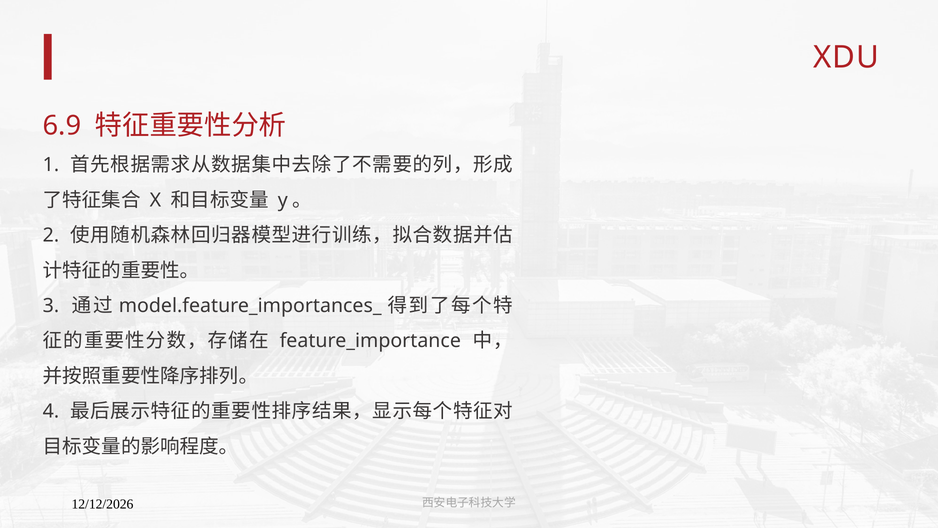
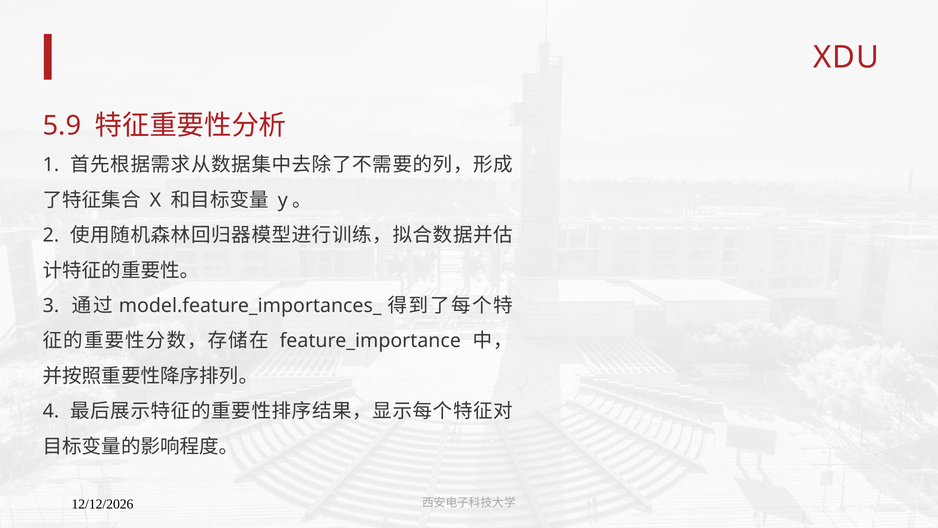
6.9: 6.9 -> 5.9
